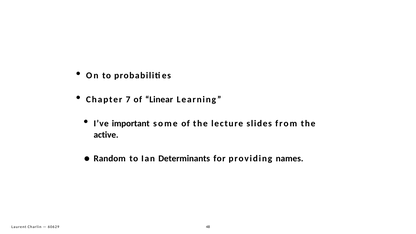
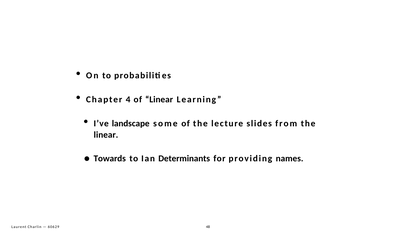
7: 7 -> 4
important: important -> landscape
active at (106, 135): active -> linear
Random: Random -> Towards
